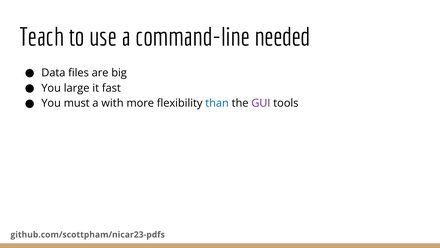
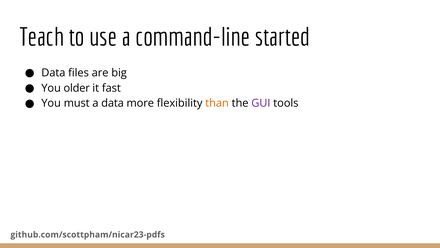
needed: needed -> started
large: large -> older
a with: with -> data
than colour: blue -> orange
